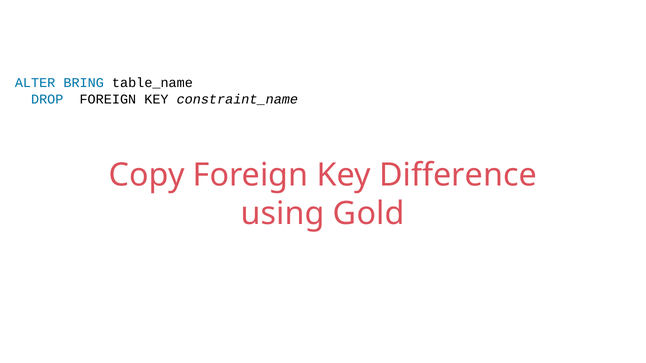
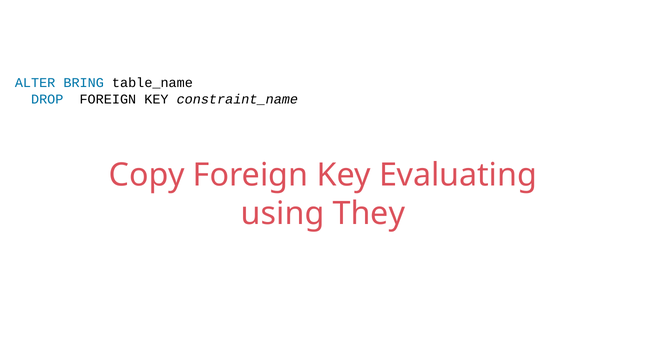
Difference: Difference -> Evaluating
Gold: Gold -> They
